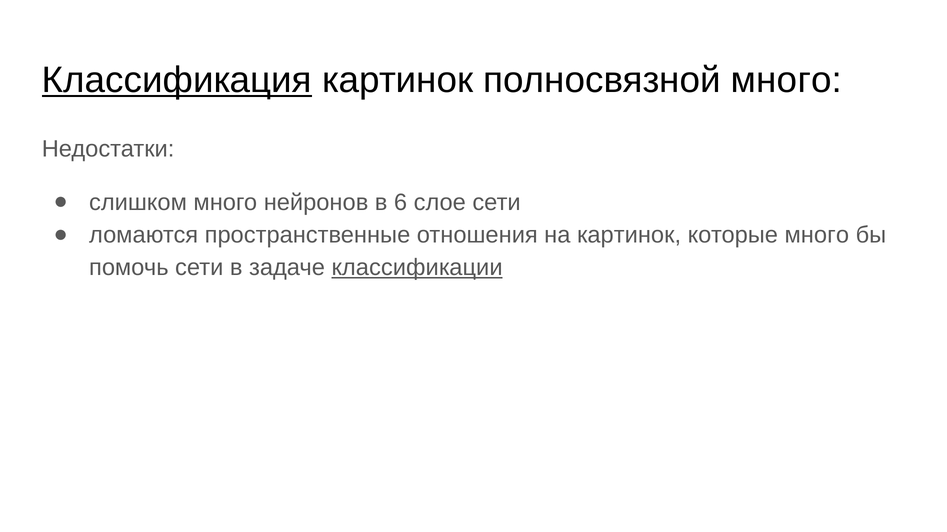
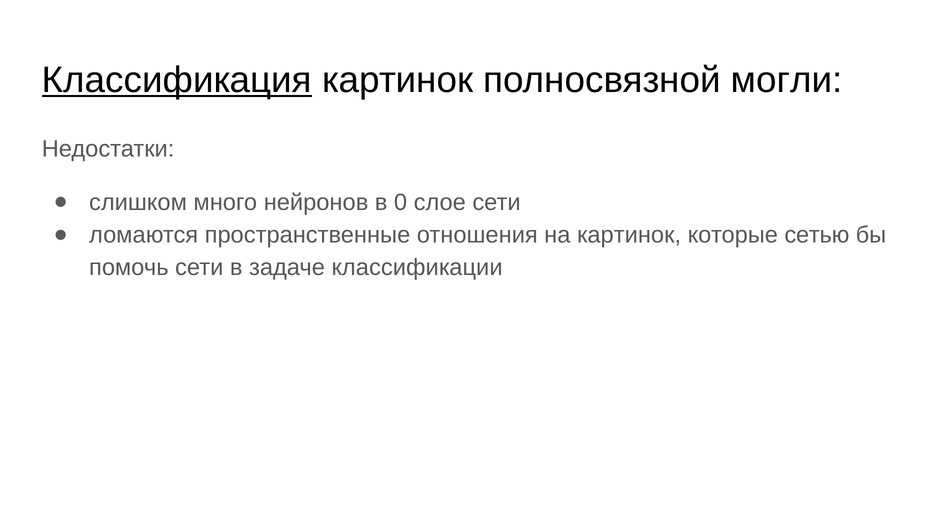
полносвязной много: много -> могли
6: 6 -> 0
которые много: много -> сетью
классификации underline: present -> none
